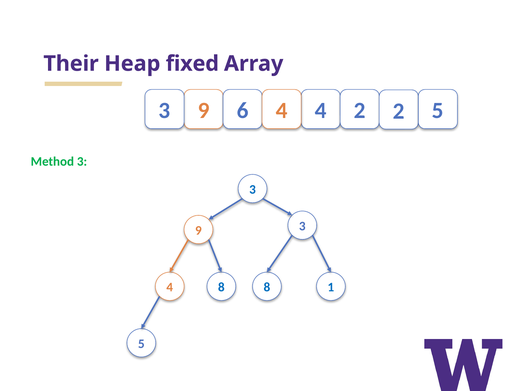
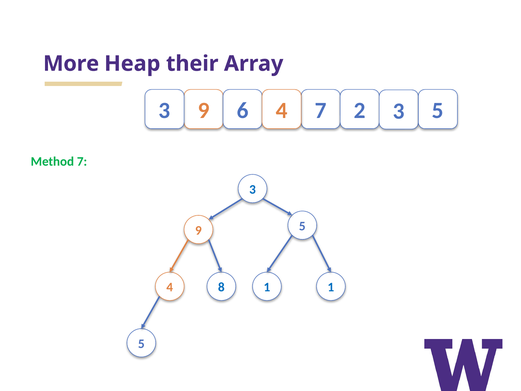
Their: Their -> More
fixed: fixed -> their
6 4: 4 -> 7
2 at (399, 111): 2 -> 3
Method 3: 3 -> 7
9 3: 3 -> 5
8 8: 8 -> 1
